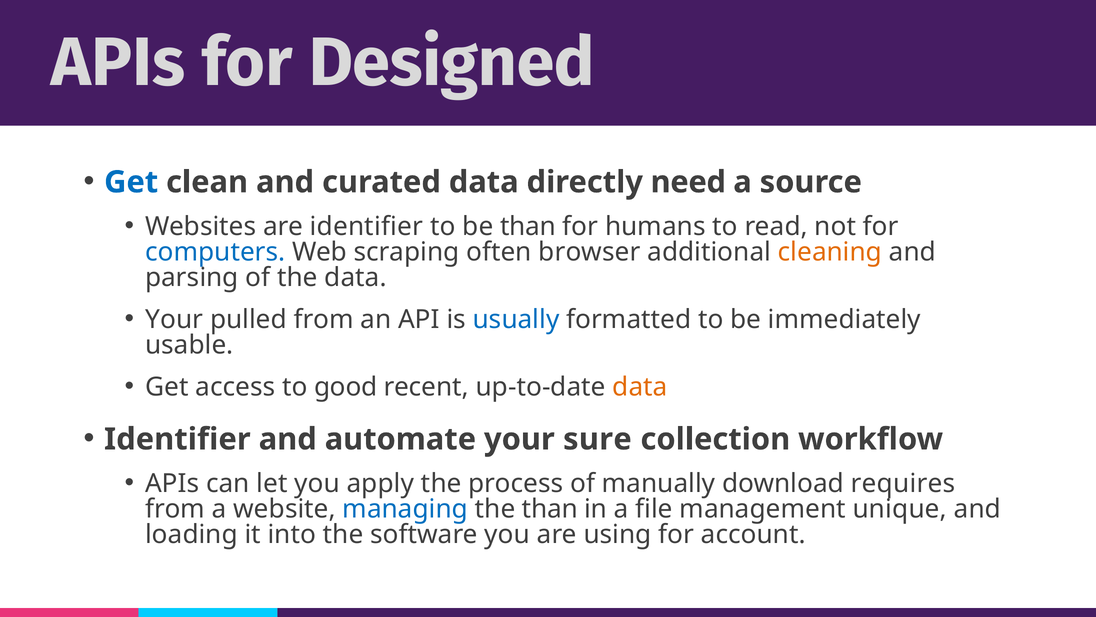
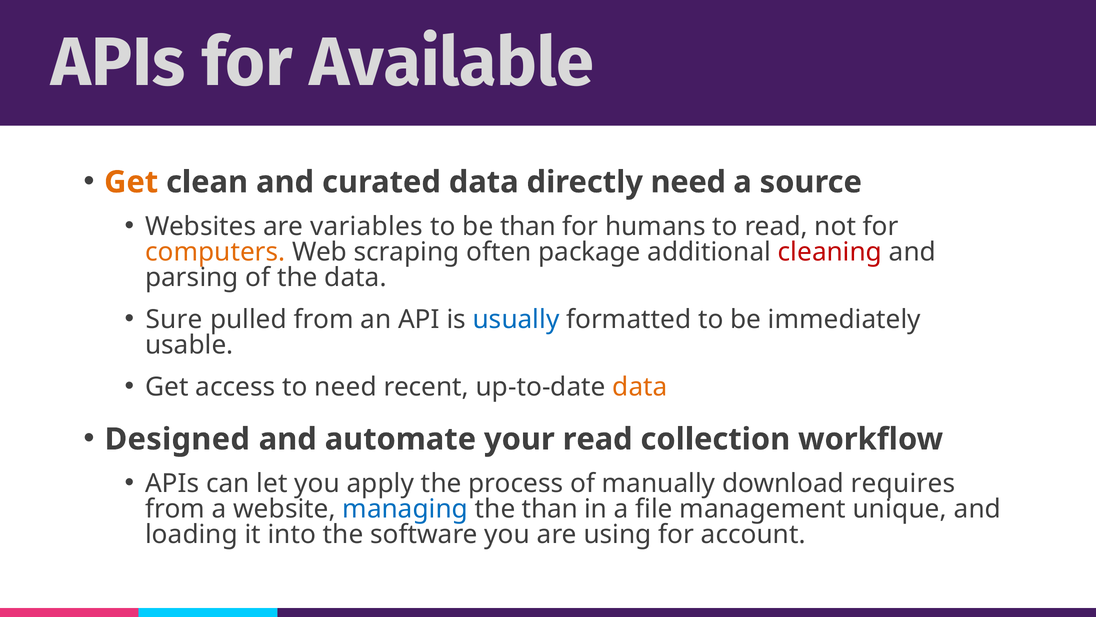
Designed: Designed -> Available
Get at (131, 182) colour: blue -> orange
are identifier: identifier -> variables
computers colour: blue -> orange
browser: browser -> package
cleaning colour: orange -> red
Your at (174, 319): Your -> Sure
to good: good -> need
Identifier at (177, 439): Identifier -> Designed
your sure: sure -> read
